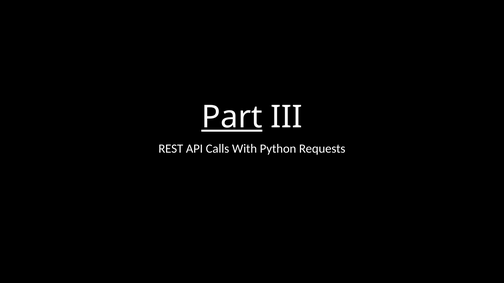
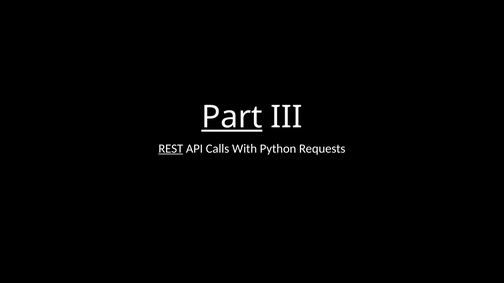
REST underline: none -> present
